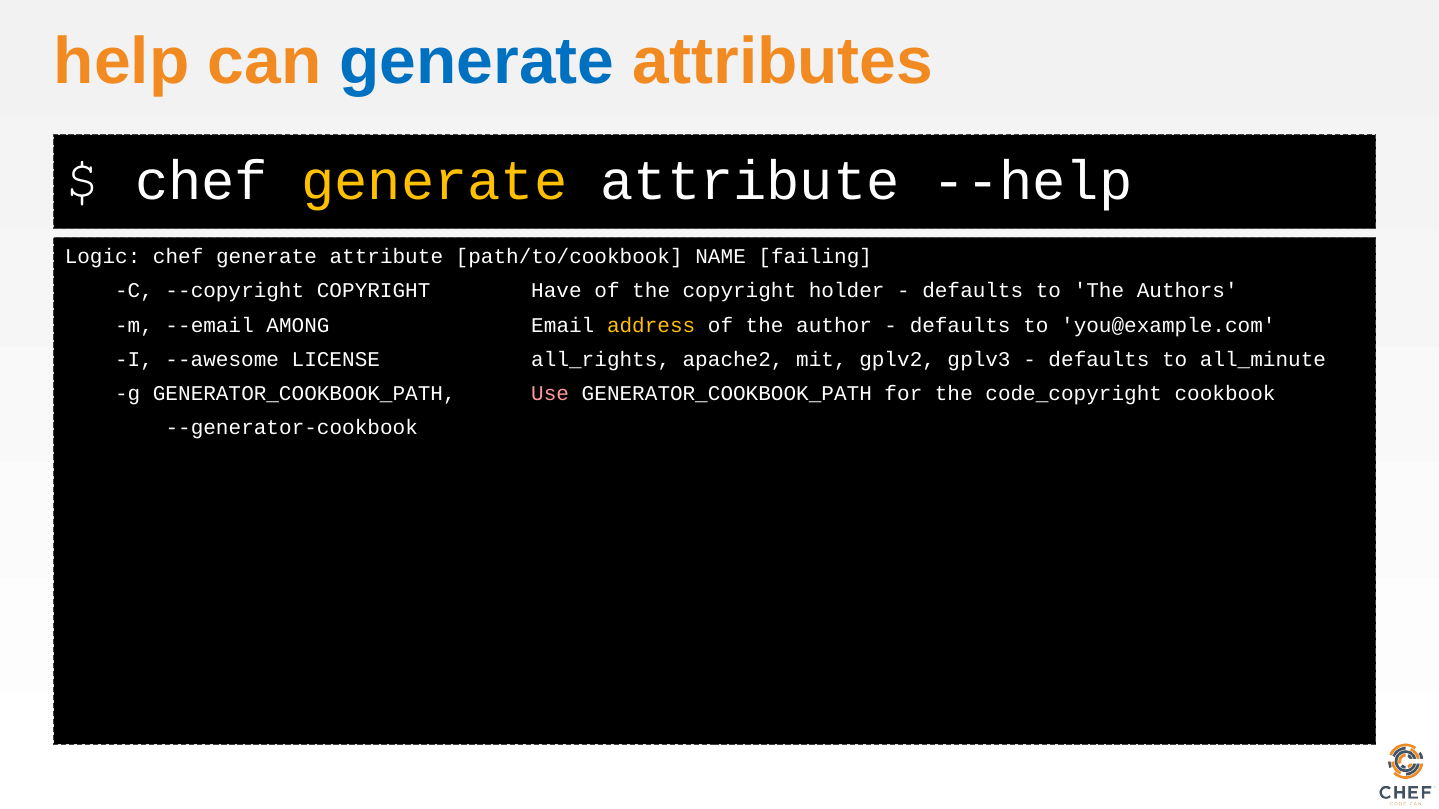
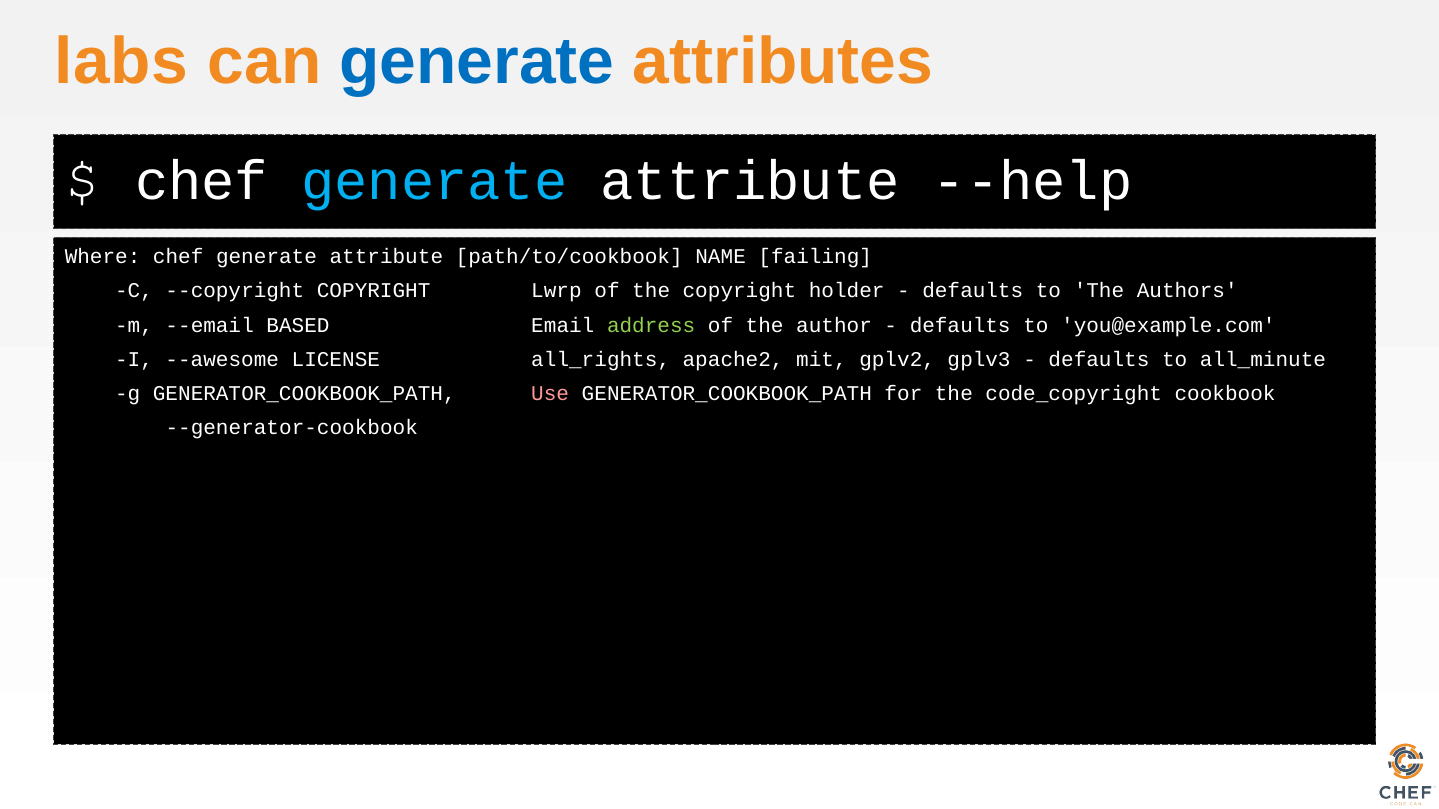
help: help -> labs
generate at (434, 182) colour: yellow -> light blue
Logic: Logic -> Where
Have: Have -> Lwrp
AMONG: AMONG -> BASED
address colour: yellow -> light green
